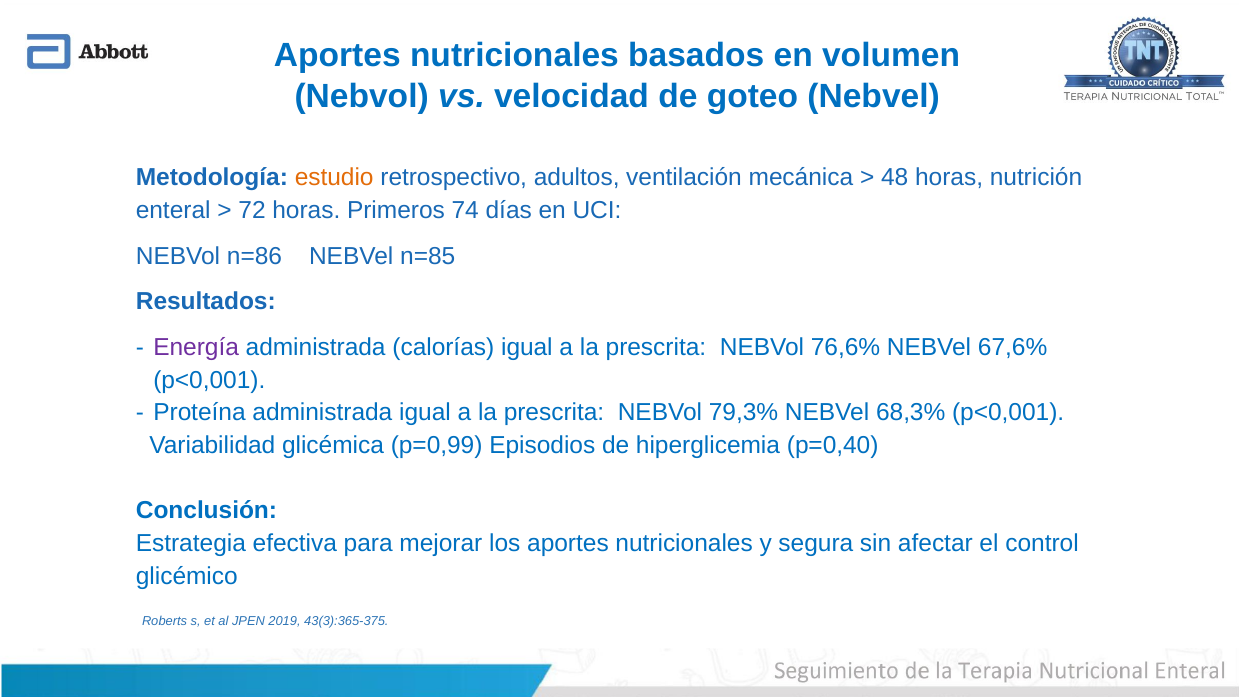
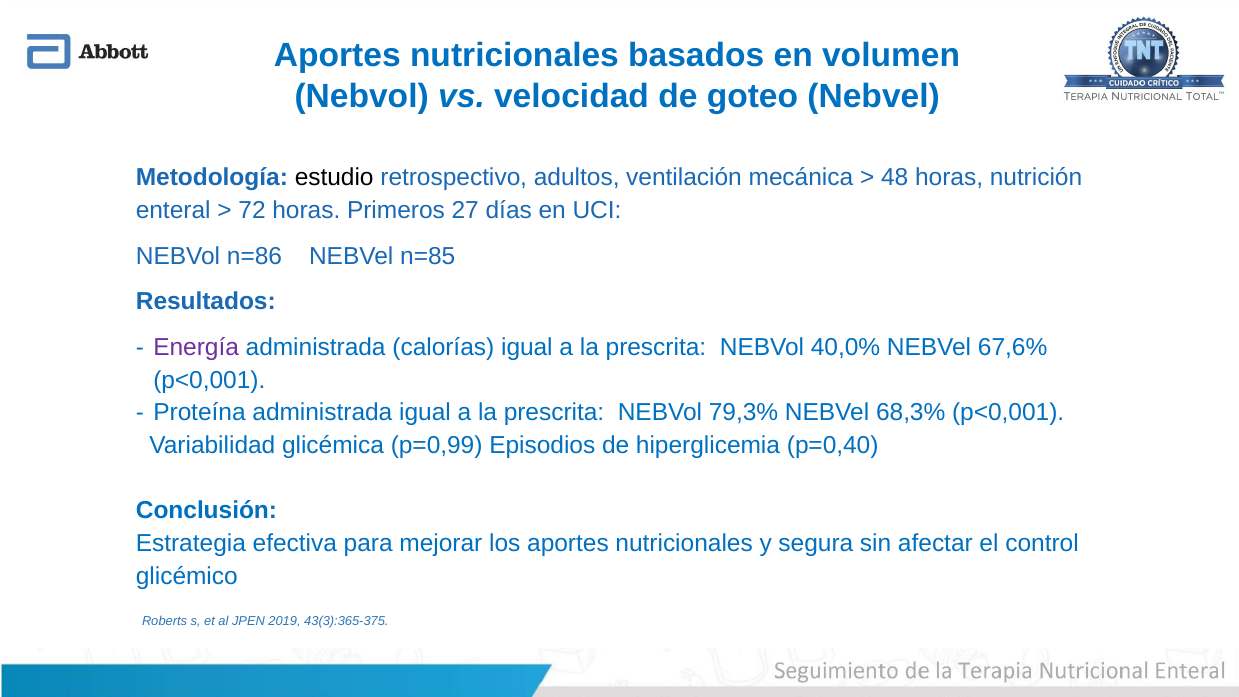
estudio colour: orange -> black
74: 74 -> 27
76,6%: 76,6% -> 40,0%
